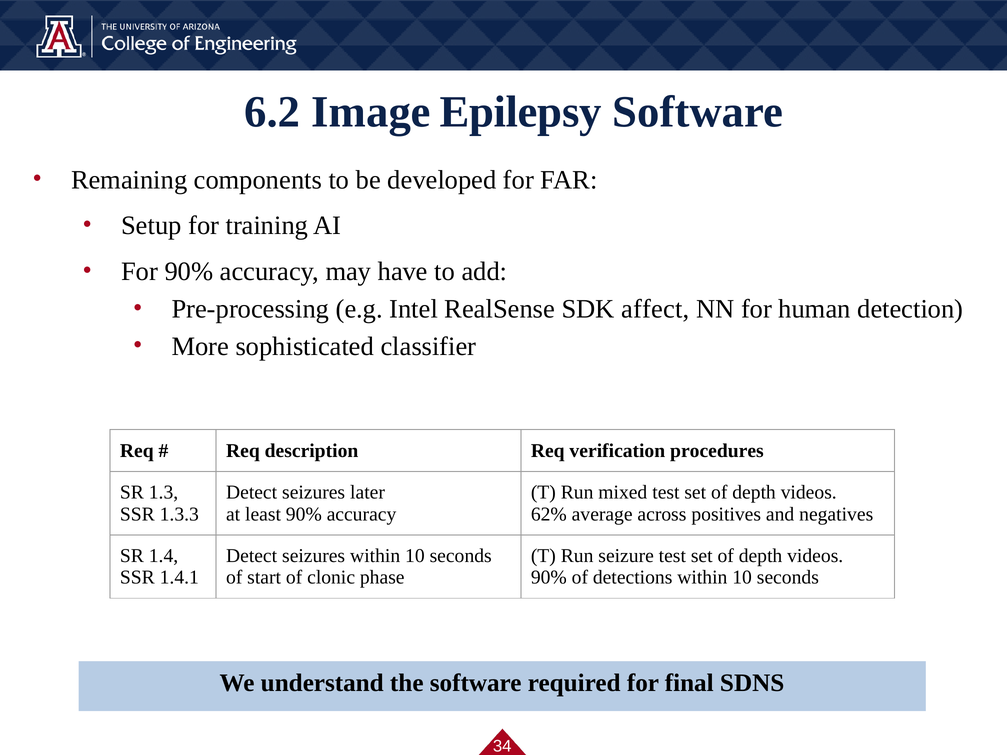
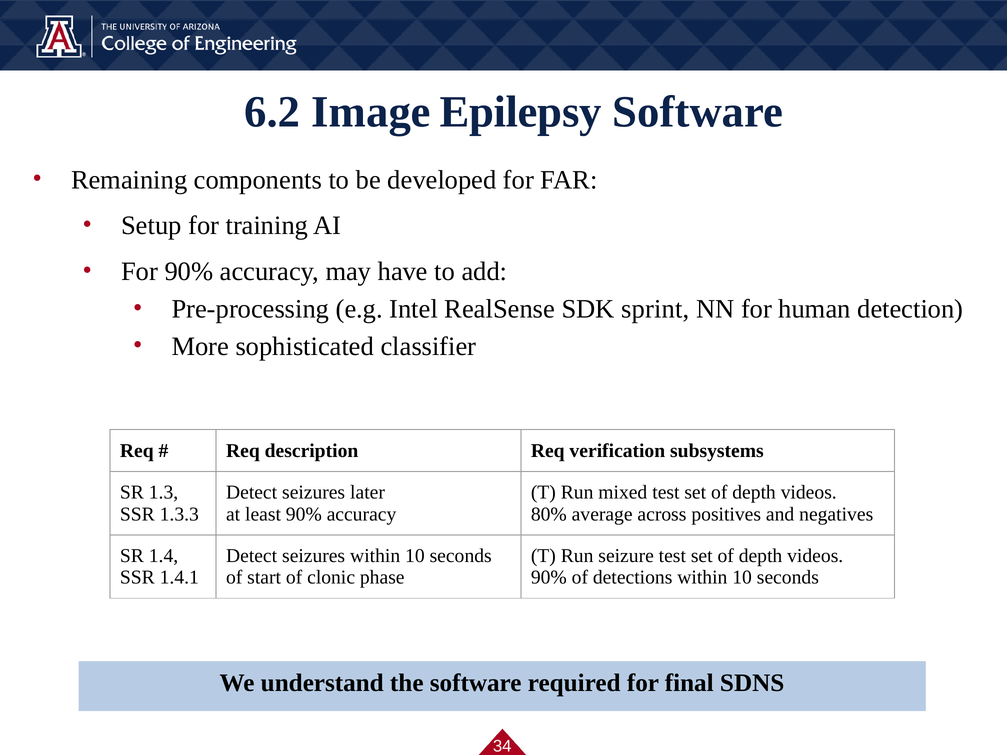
affect: affect -> sprint
procedures: procedures -> subsystems
62%: 62% -> 80%
